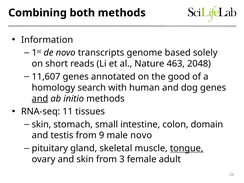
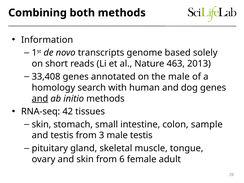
2048: 2048 -> 2013
11,607: 11,607 -> 33,408
the good: good -> male
11: 11 -> 42
domain: domain -> sample
9: 9 -> 3
male novo: novo -> testis
tongue underline: present -> none
3: 3 -> 6
